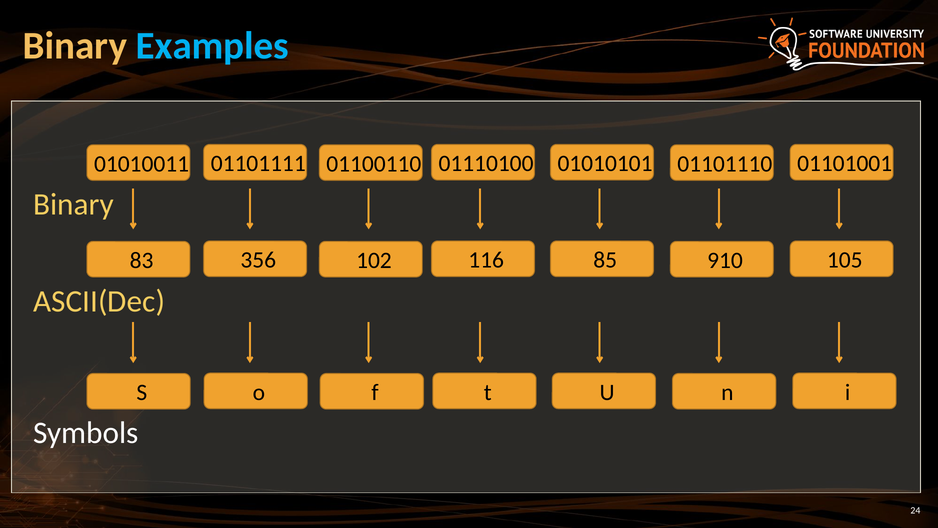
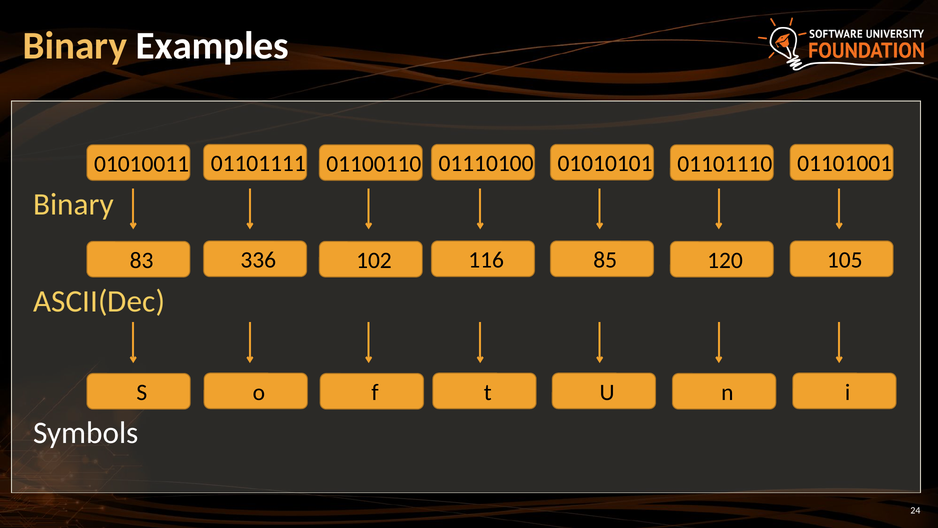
Examples colour: light blue -> white
356: 356 -> 336
910: 910 -> 120
